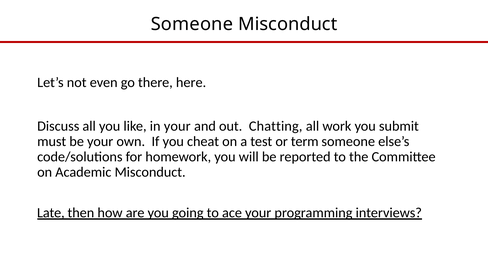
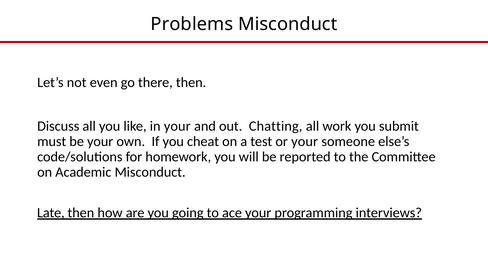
Someone at (192, 24): Someone -> Problems
there here: here -> then
or term: term -> your
